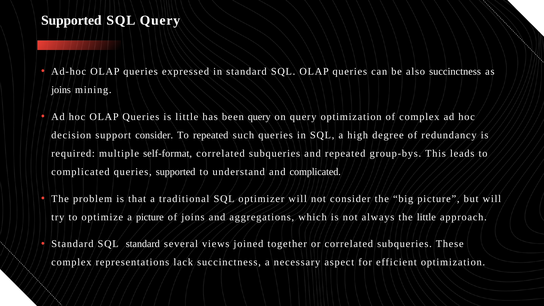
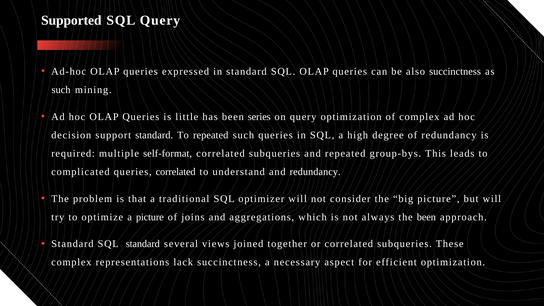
joins at (61, 90): joins -> such
been query: query -> series
support consider: consider -> standard
queries supported: supported -> correlated
and complicated: complicated -> redundancy
the little: little -> been
